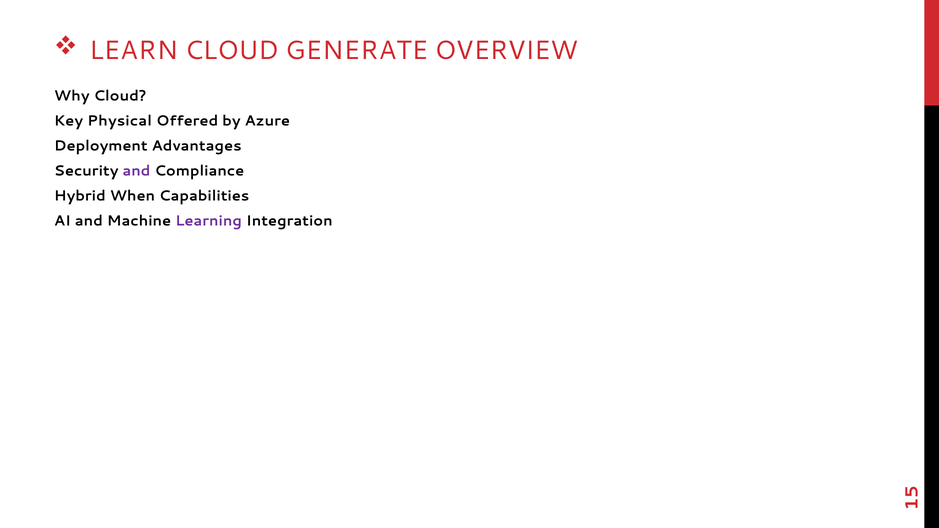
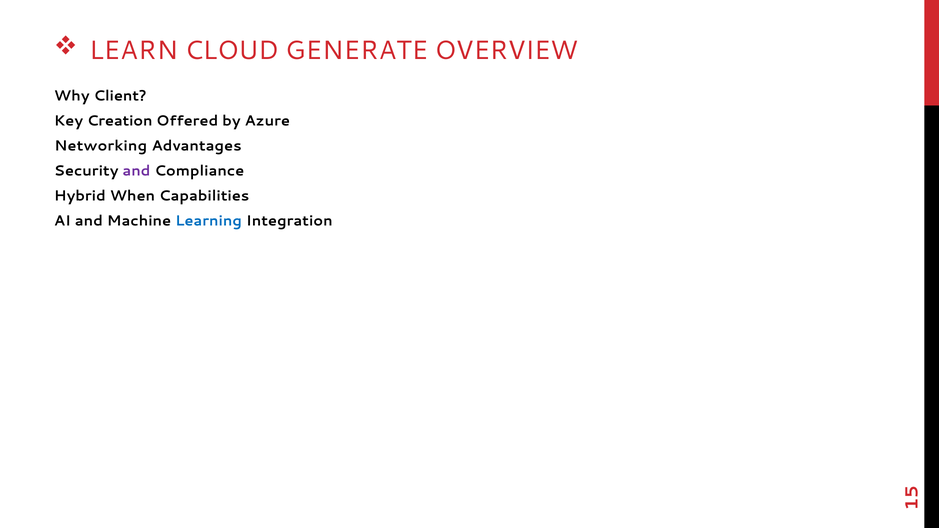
Why Cloud: Cloud -> Client
Physical: Physical -> Creation
Deployment: Deployment -> Networking
Learning colour: purple -> blue
